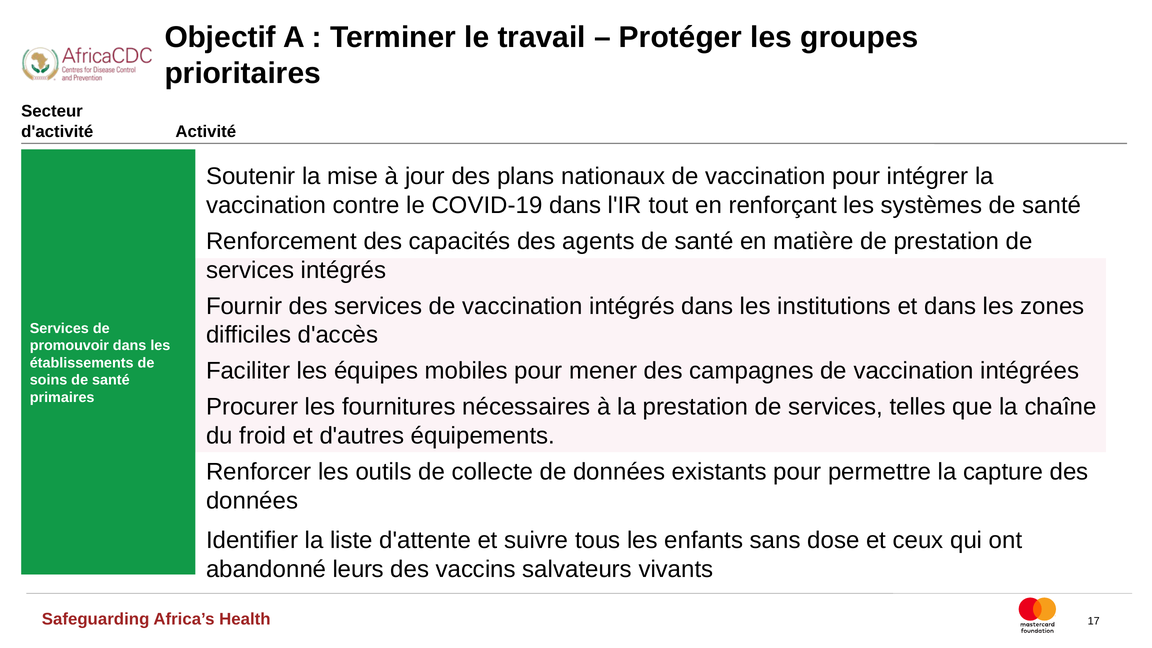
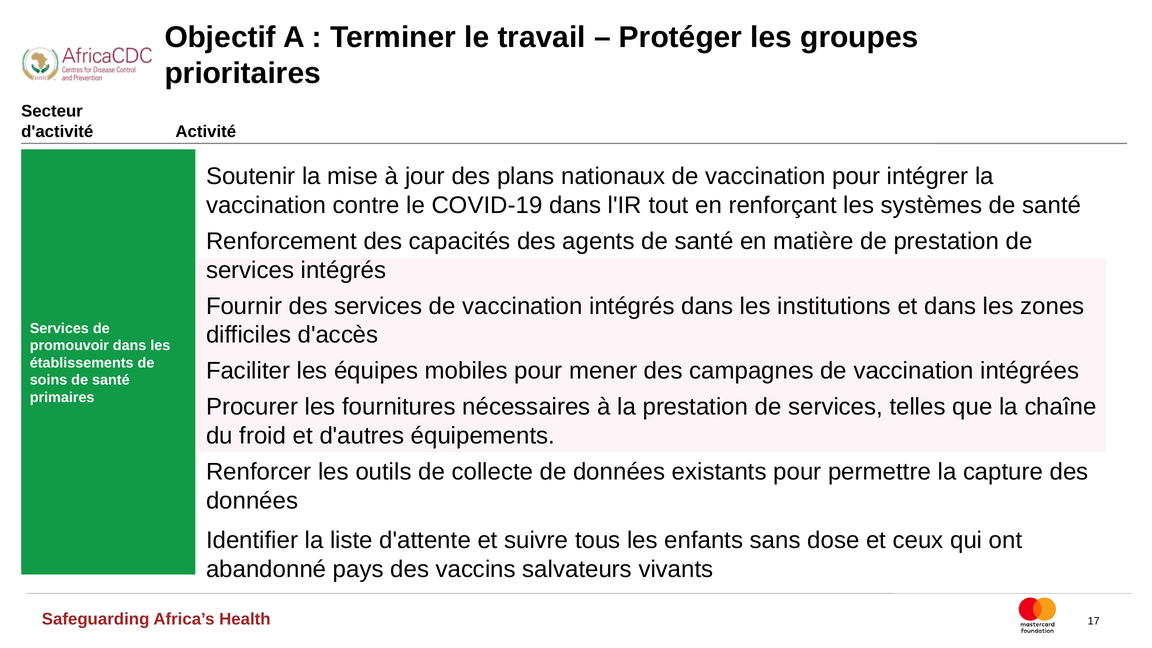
leurs: leurs -> pays
